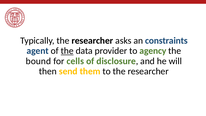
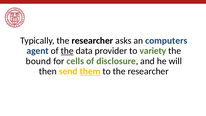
constraints: constraints -> computers
agency: agency -> variety
them underline: none -> present
